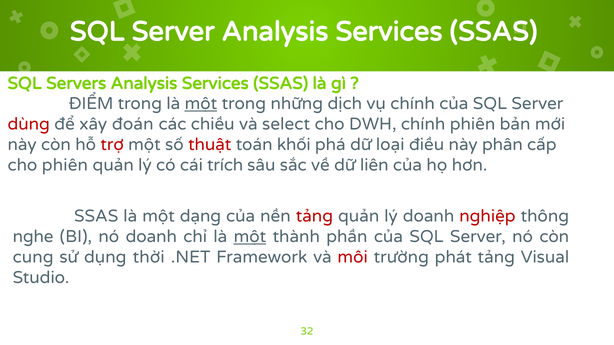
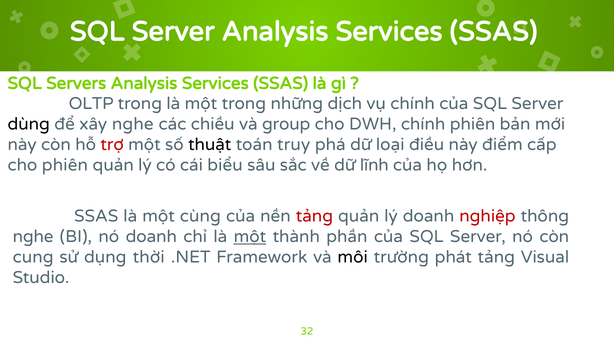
ĐIỂM: ĐIỂM -> OLTP
một at (201, 104) underline: present -> none
dùng colour: red -> black
xây đoán: đoán -> nghe
select: select -> group
thuật colour: red -> black
khối: khối -> truy
phân: phân -> điểm
trích: trích -> biểu
liên: liên -> lĩnh
dạng: dạng -> cùng
môi colour: red -> black
